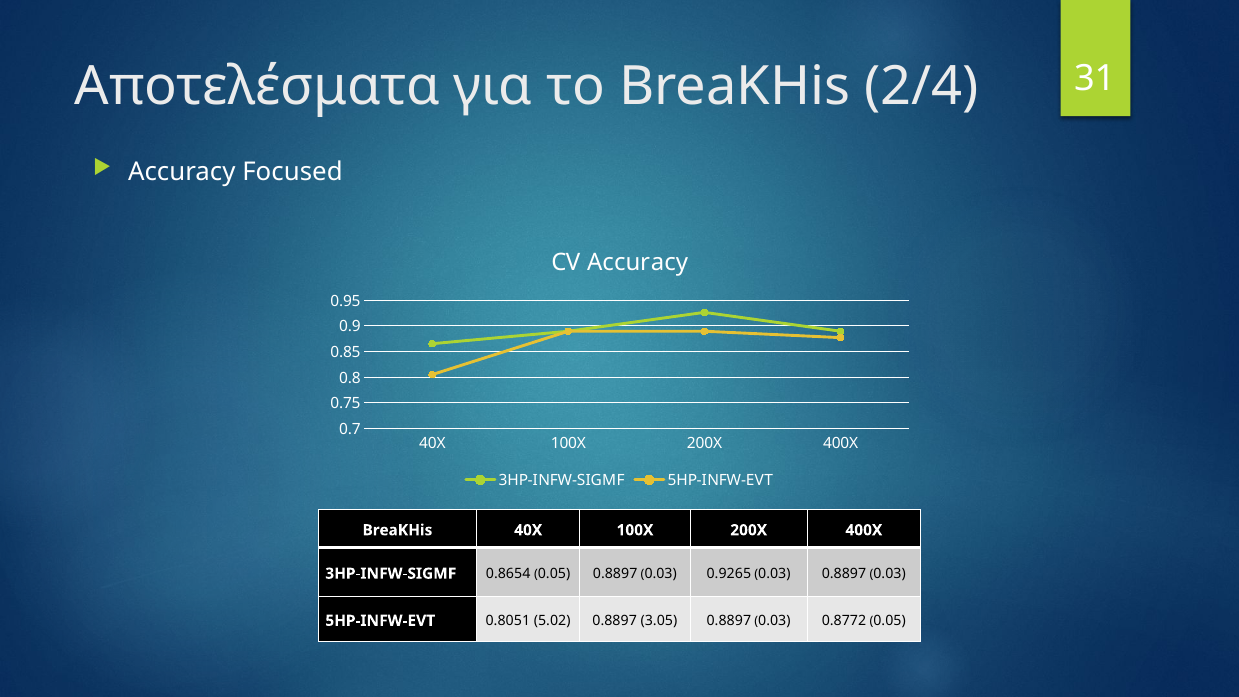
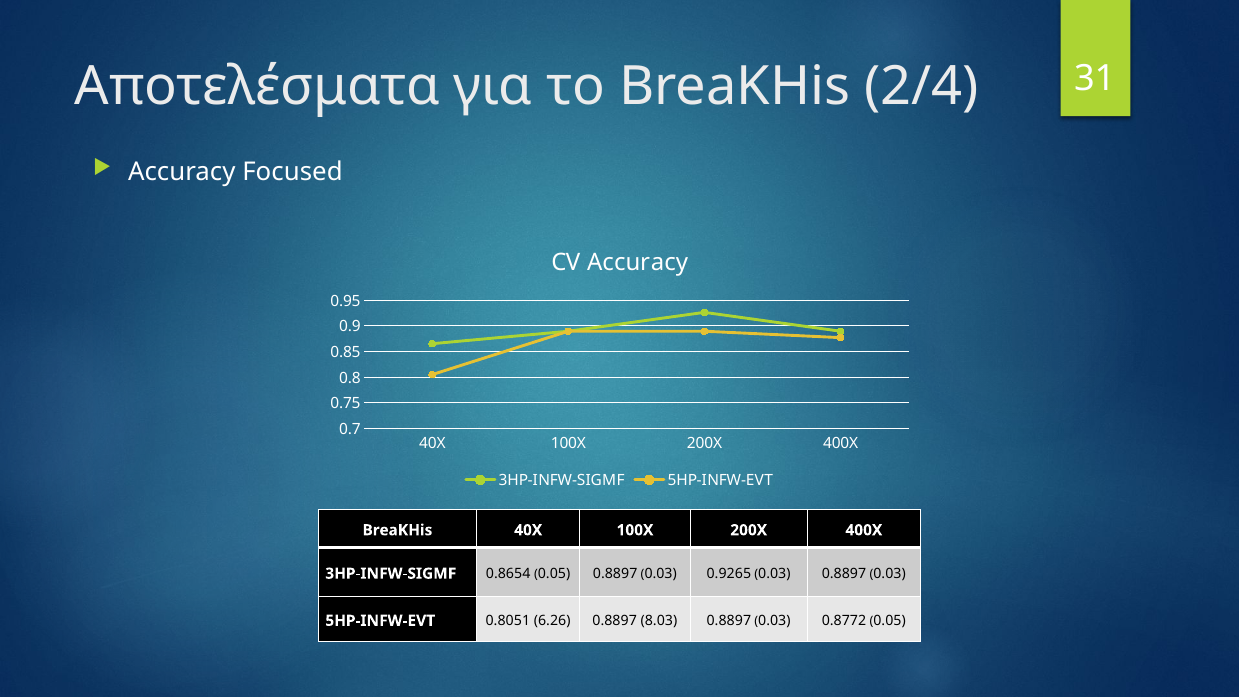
5.02: 5.02 -> 6.26
3.05: 3.05 -> 8.03
